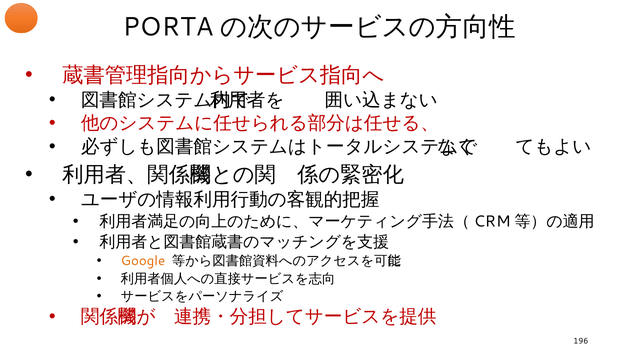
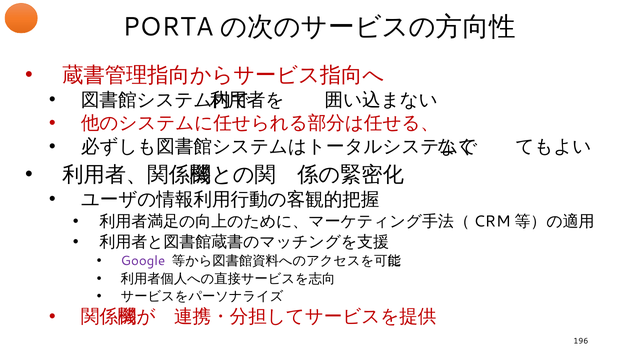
Google colour: orange -> purple
